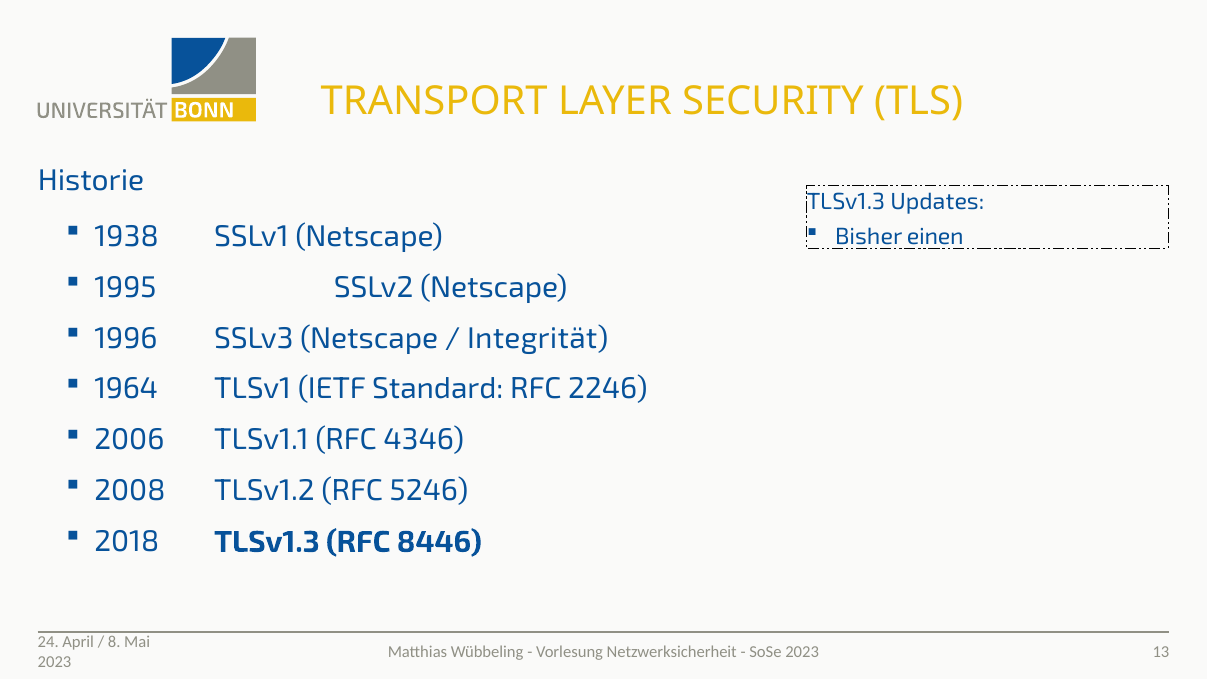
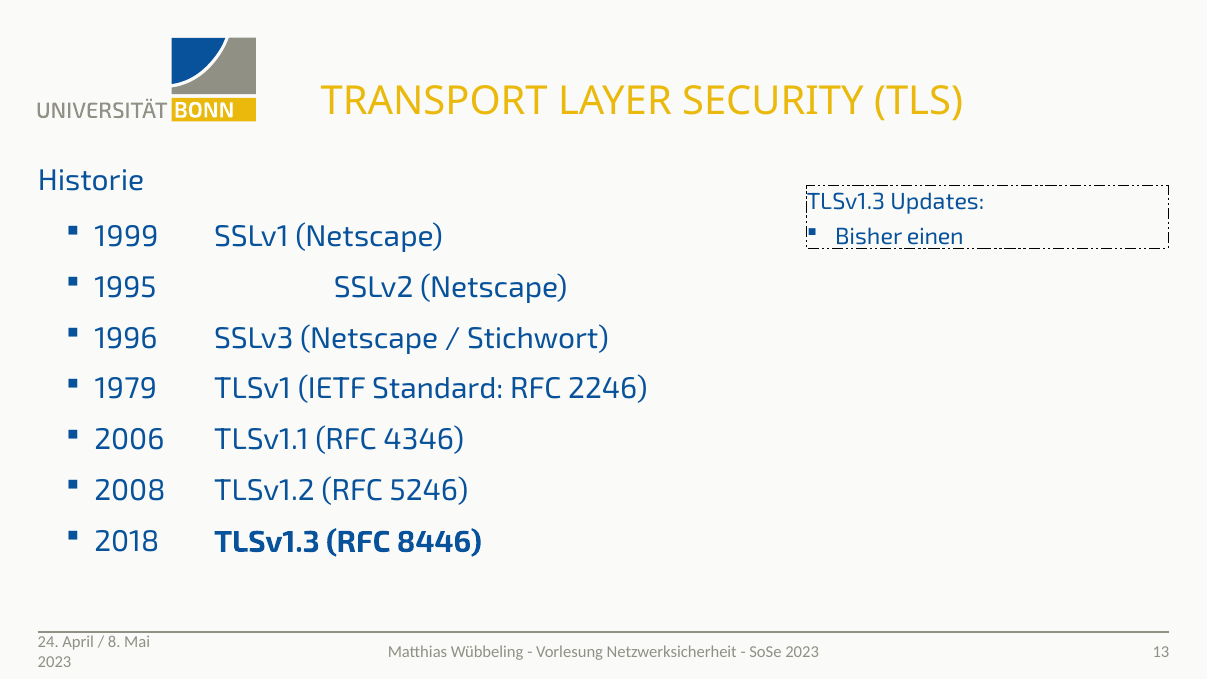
1938: 1938 -> 1999
Integrität: Integrität -> Stichwort
1964: 1964 -> 1979
